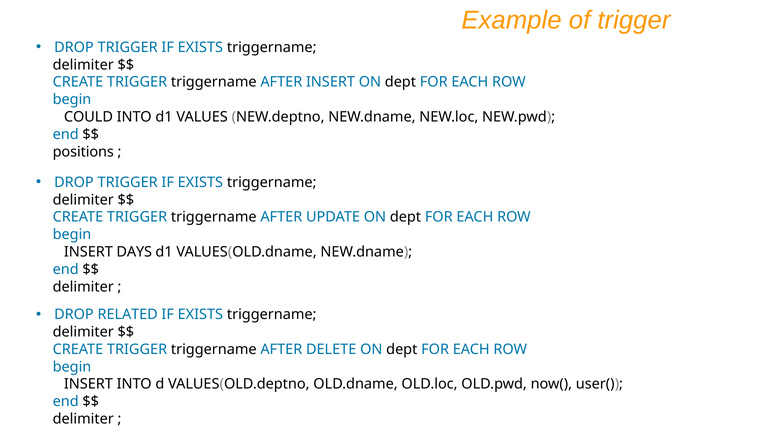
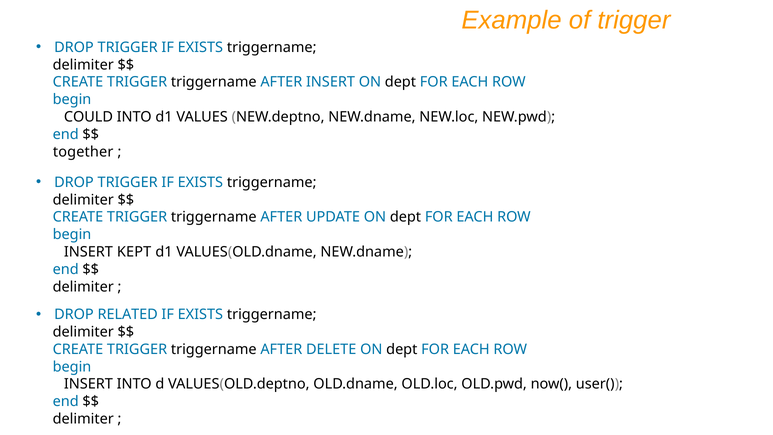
positions: positions -> together
DAYS: DAYS -> KEPT
